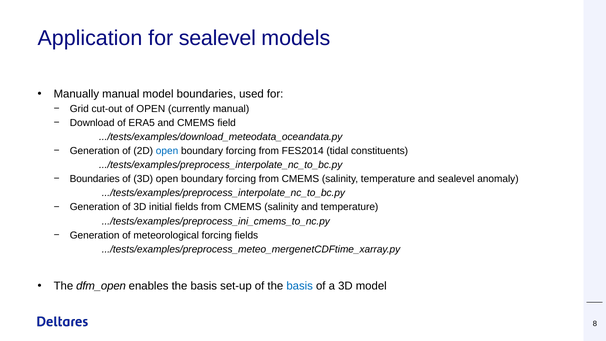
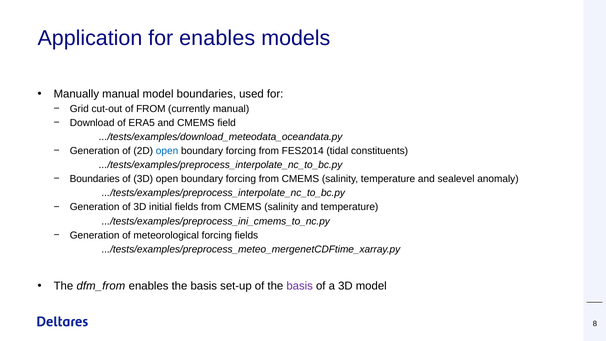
for sealevel: sealevel -> enables
of OPEN: OPEN -> FROM
dfm_open: dfm_open -> dfm_from
basis at (300, 286) colour: blue -> purple
